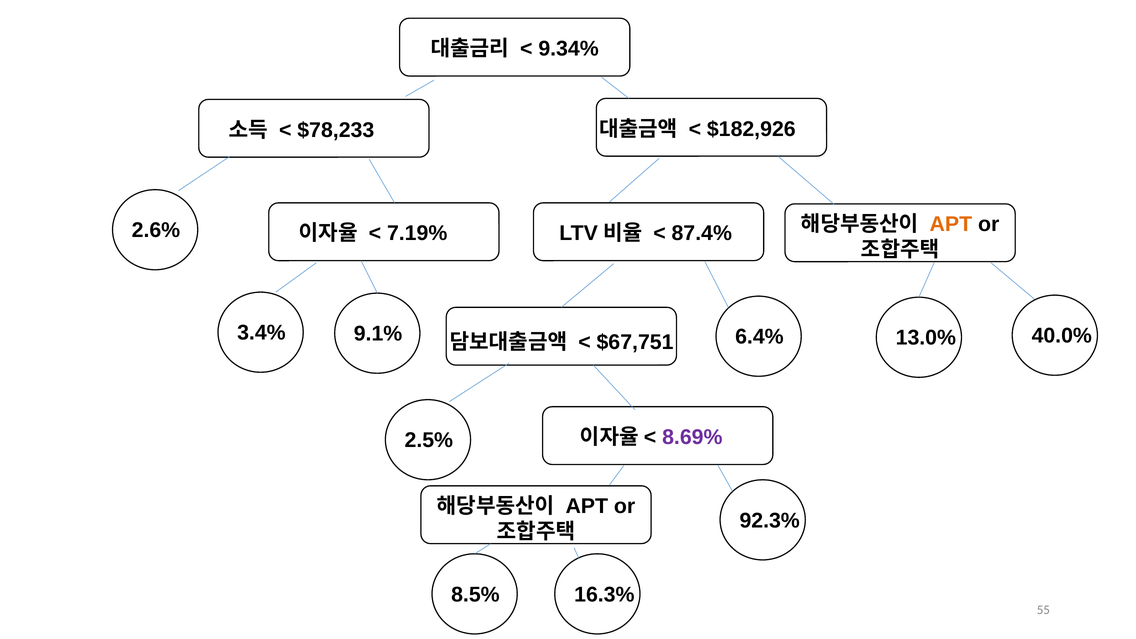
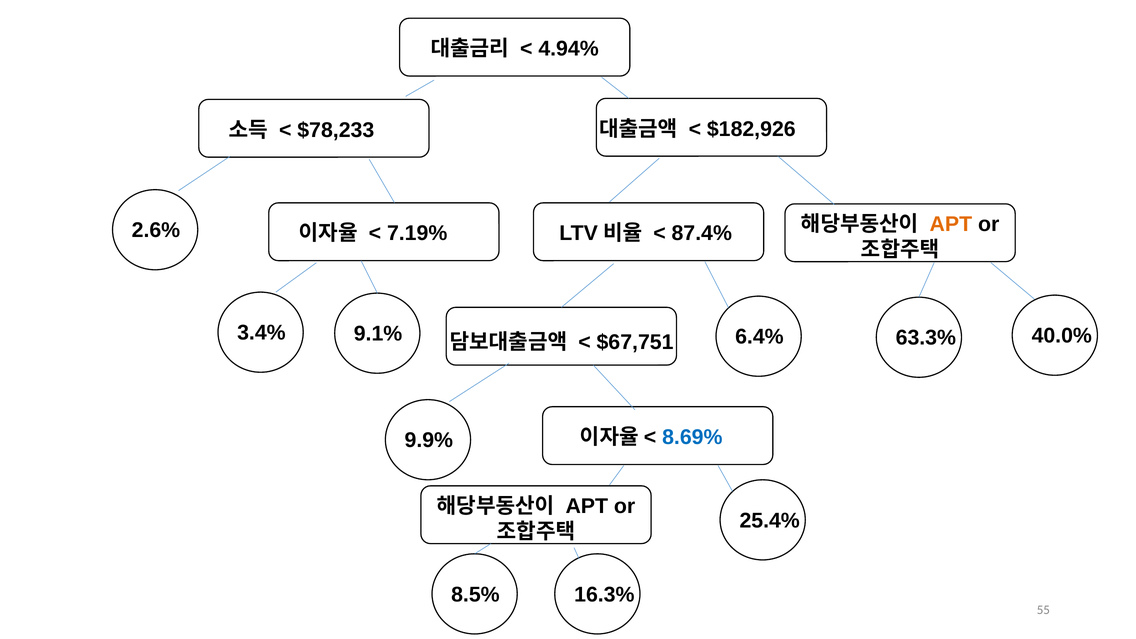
9.34%: 9.34% -> 4.94%
13.0%: 13.0% -> 63.3%
2.5%: 2.5% -> 9.9%
8.69% colour: purple -> blue
92.3%: 92.3% -> 25.4%
